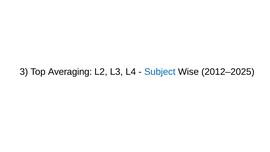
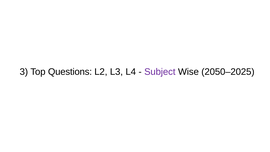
Averaging: Averaging -> Questions
Subject colour: blue -> purple
2012–2025: 2012–2025 -> 2050–2025
